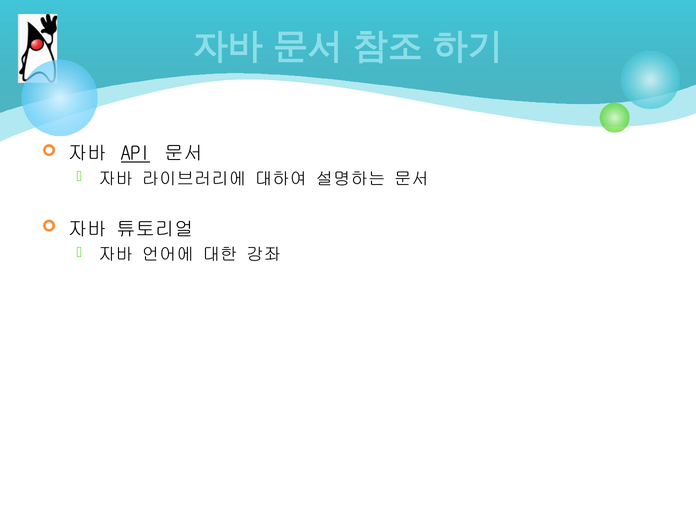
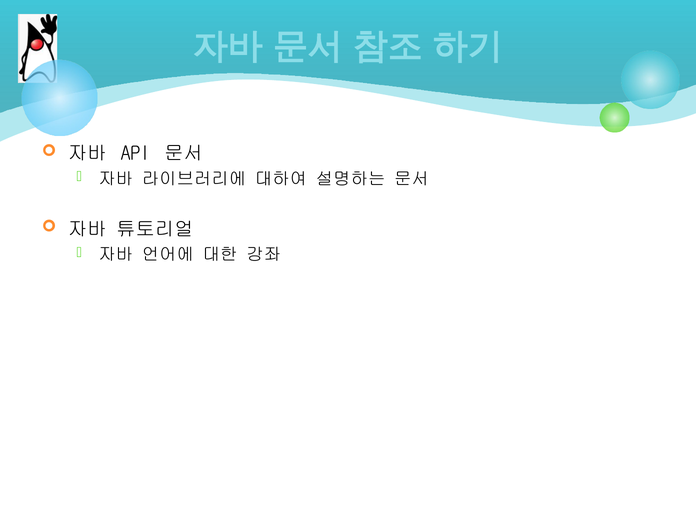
API underline: present -> none
